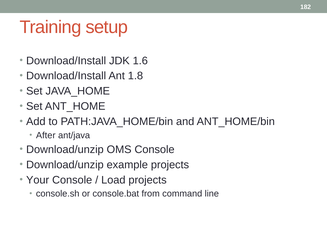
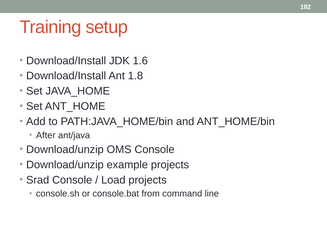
Your: Your -> Srad
